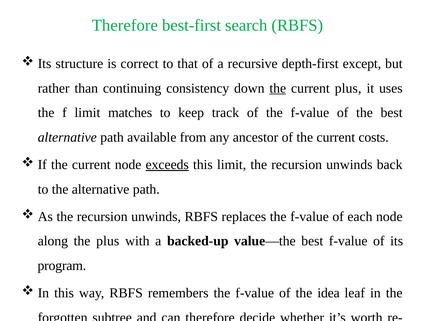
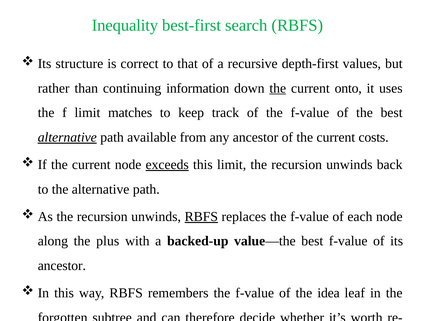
Therefore at (125, 25): Therefore -> Inequality
except: except -> values
consistency: consistency -> information
current plus: plus -> onto
alternative at (67, 137) underline: none -> present
RBFS at (201, 216) underline: none -> present
program at (62, 265): program -> ancestor
